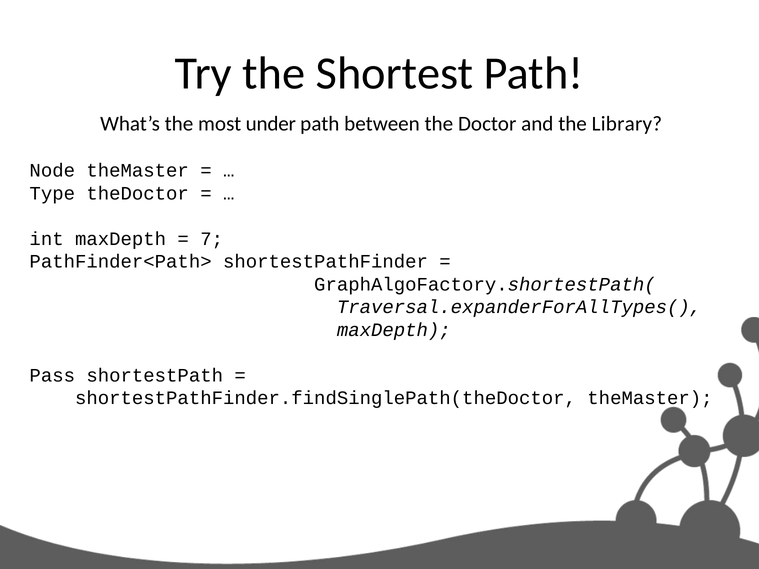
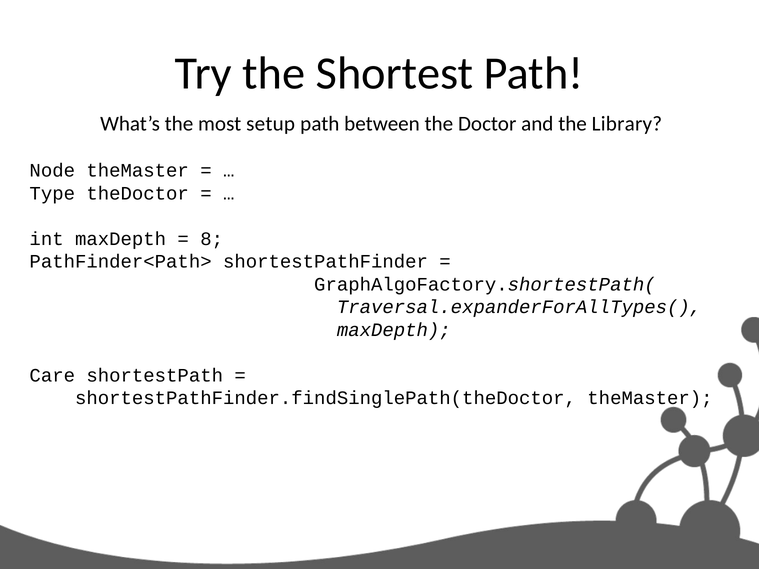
under: under -> setup
7: 7 -> 8
Pass: Pass -> Care
